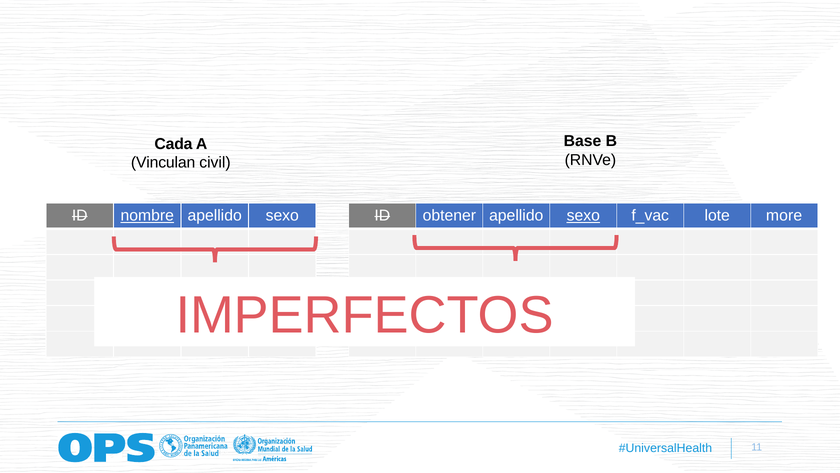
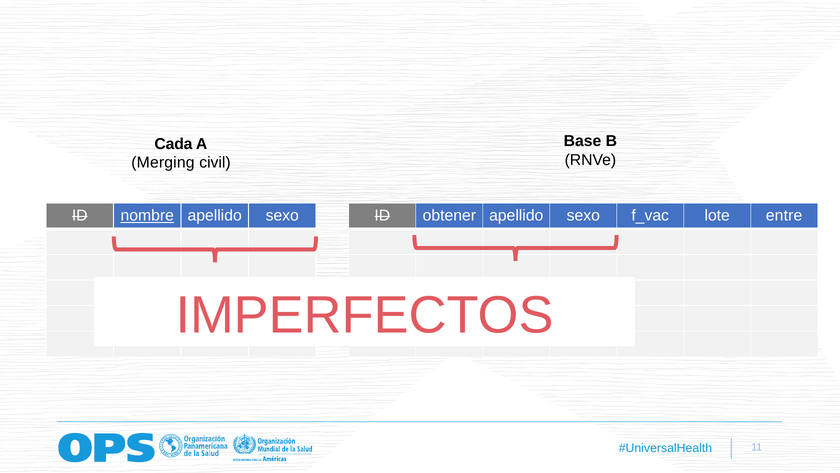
Vinculan: Vinculan -> Merging
sexo at (583, 215) underline: present -> none
more: more -> entre
